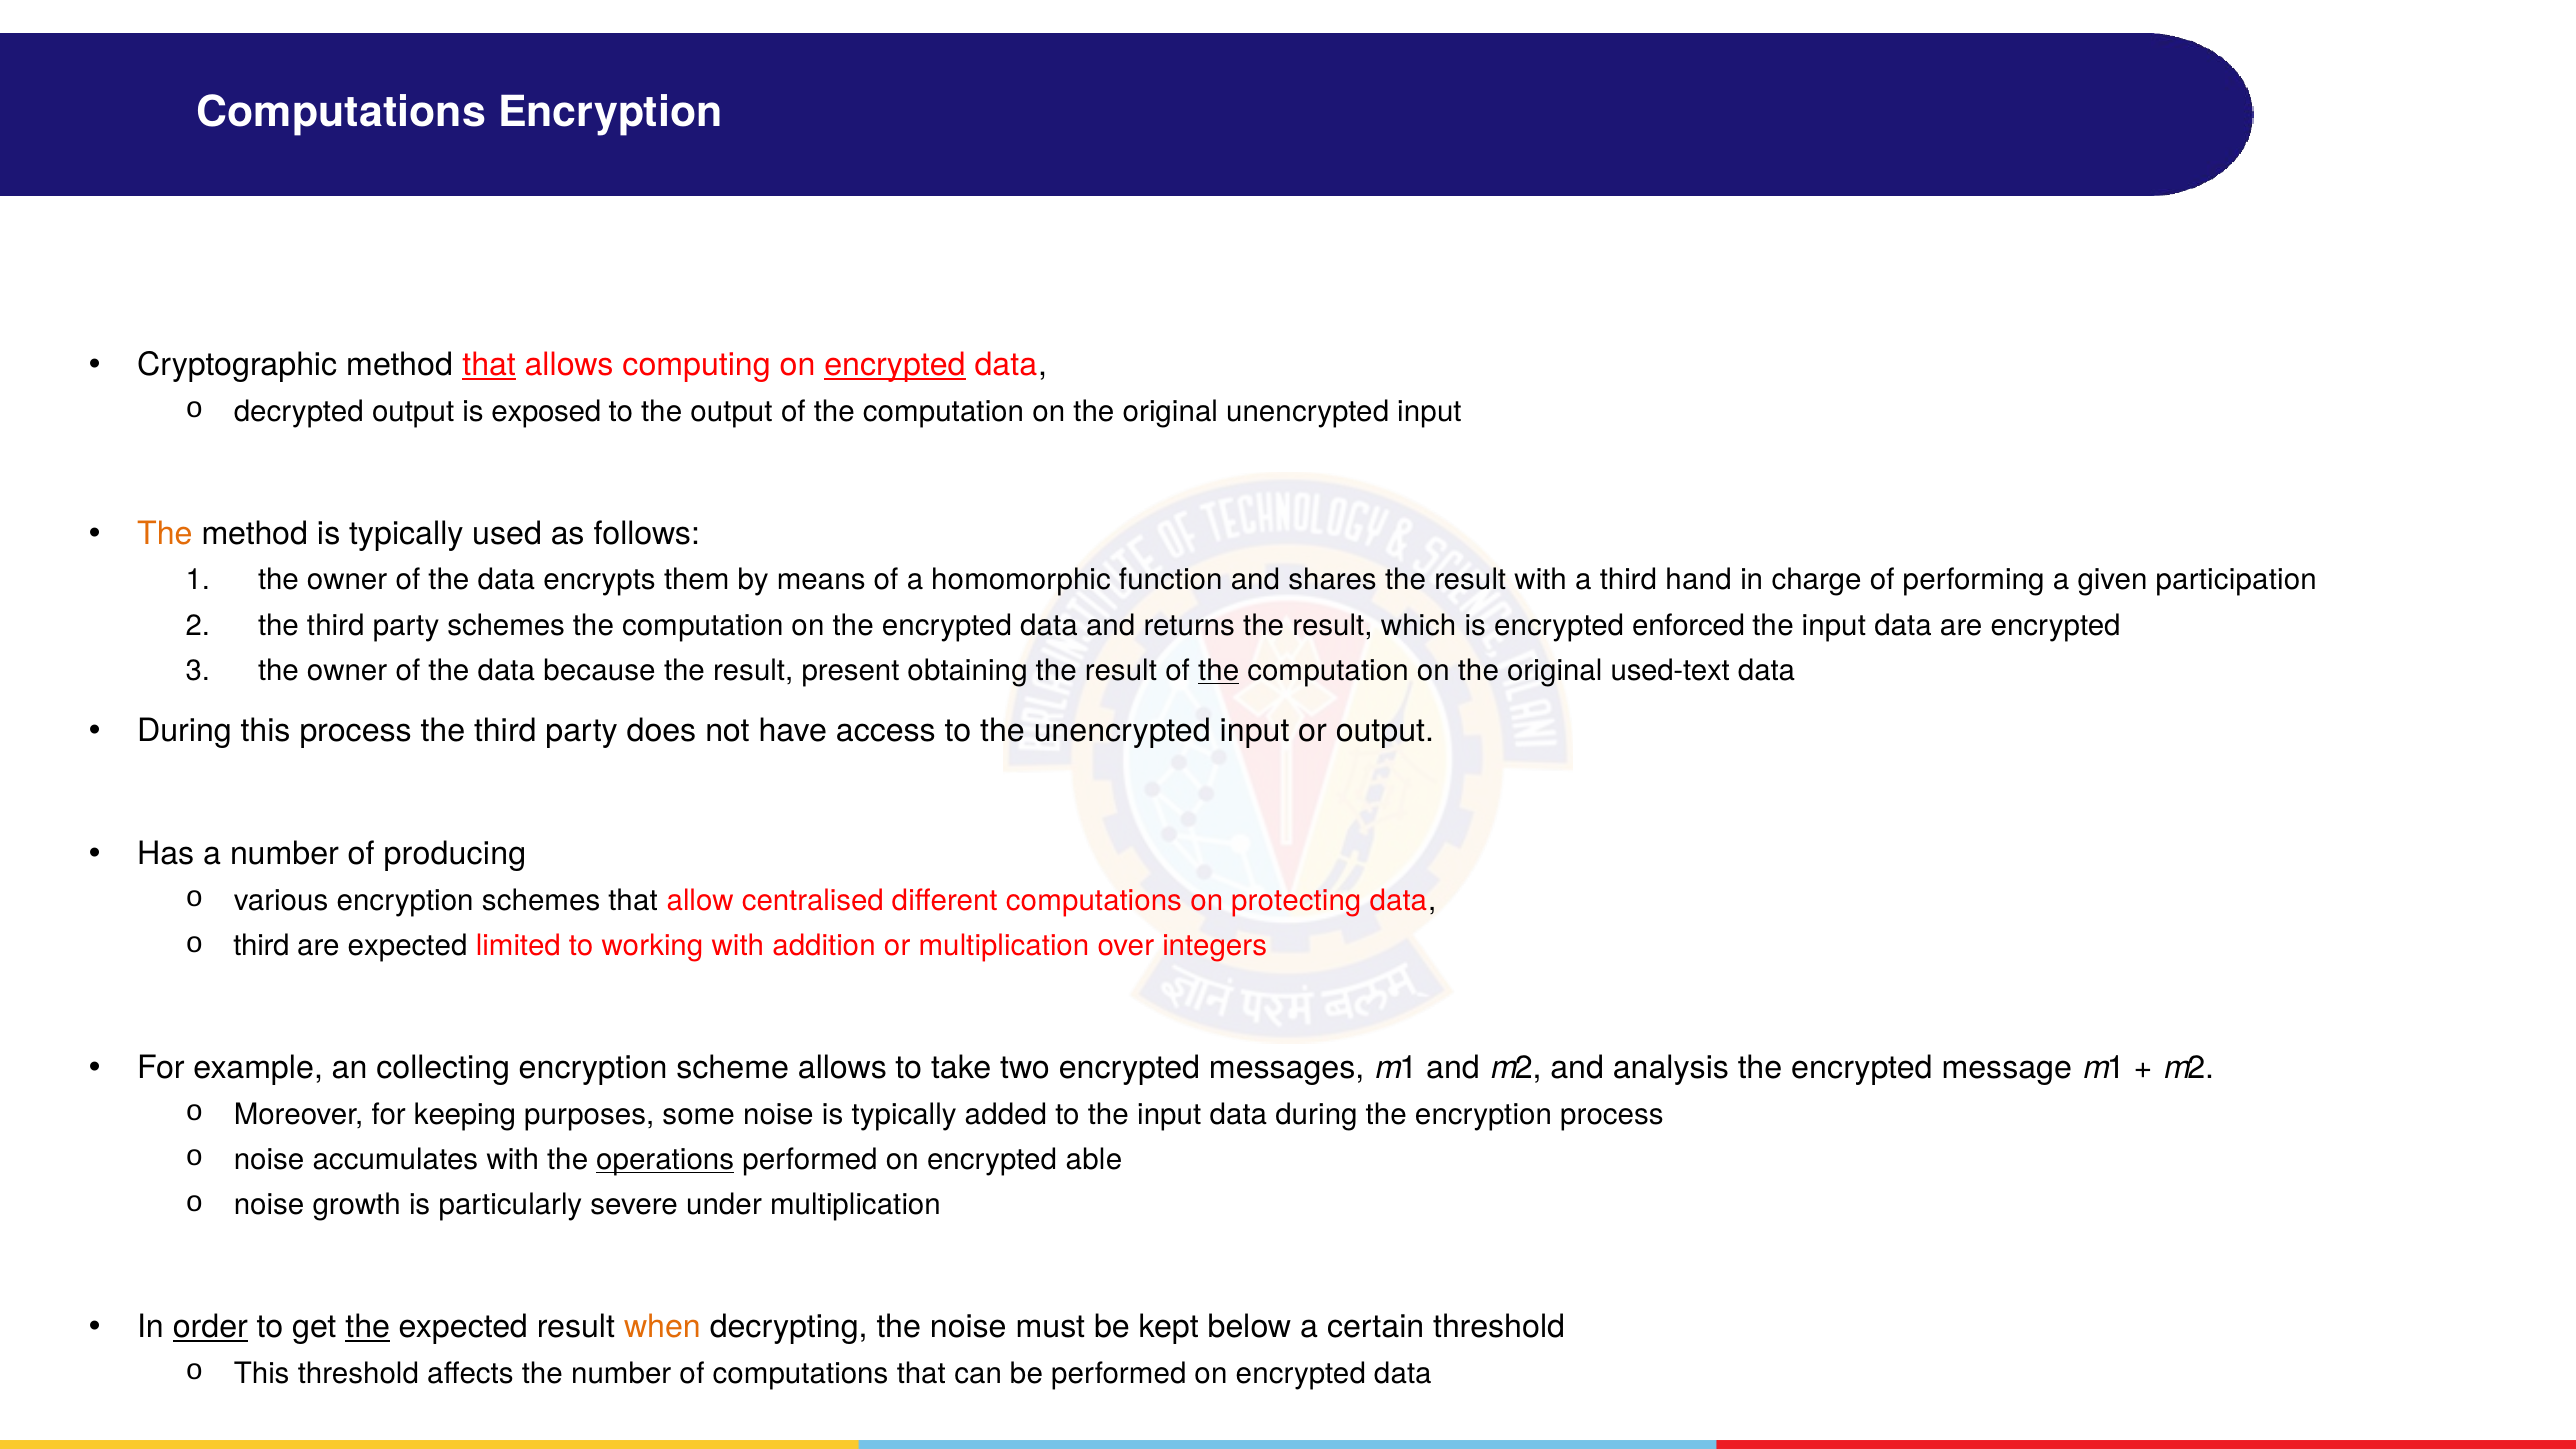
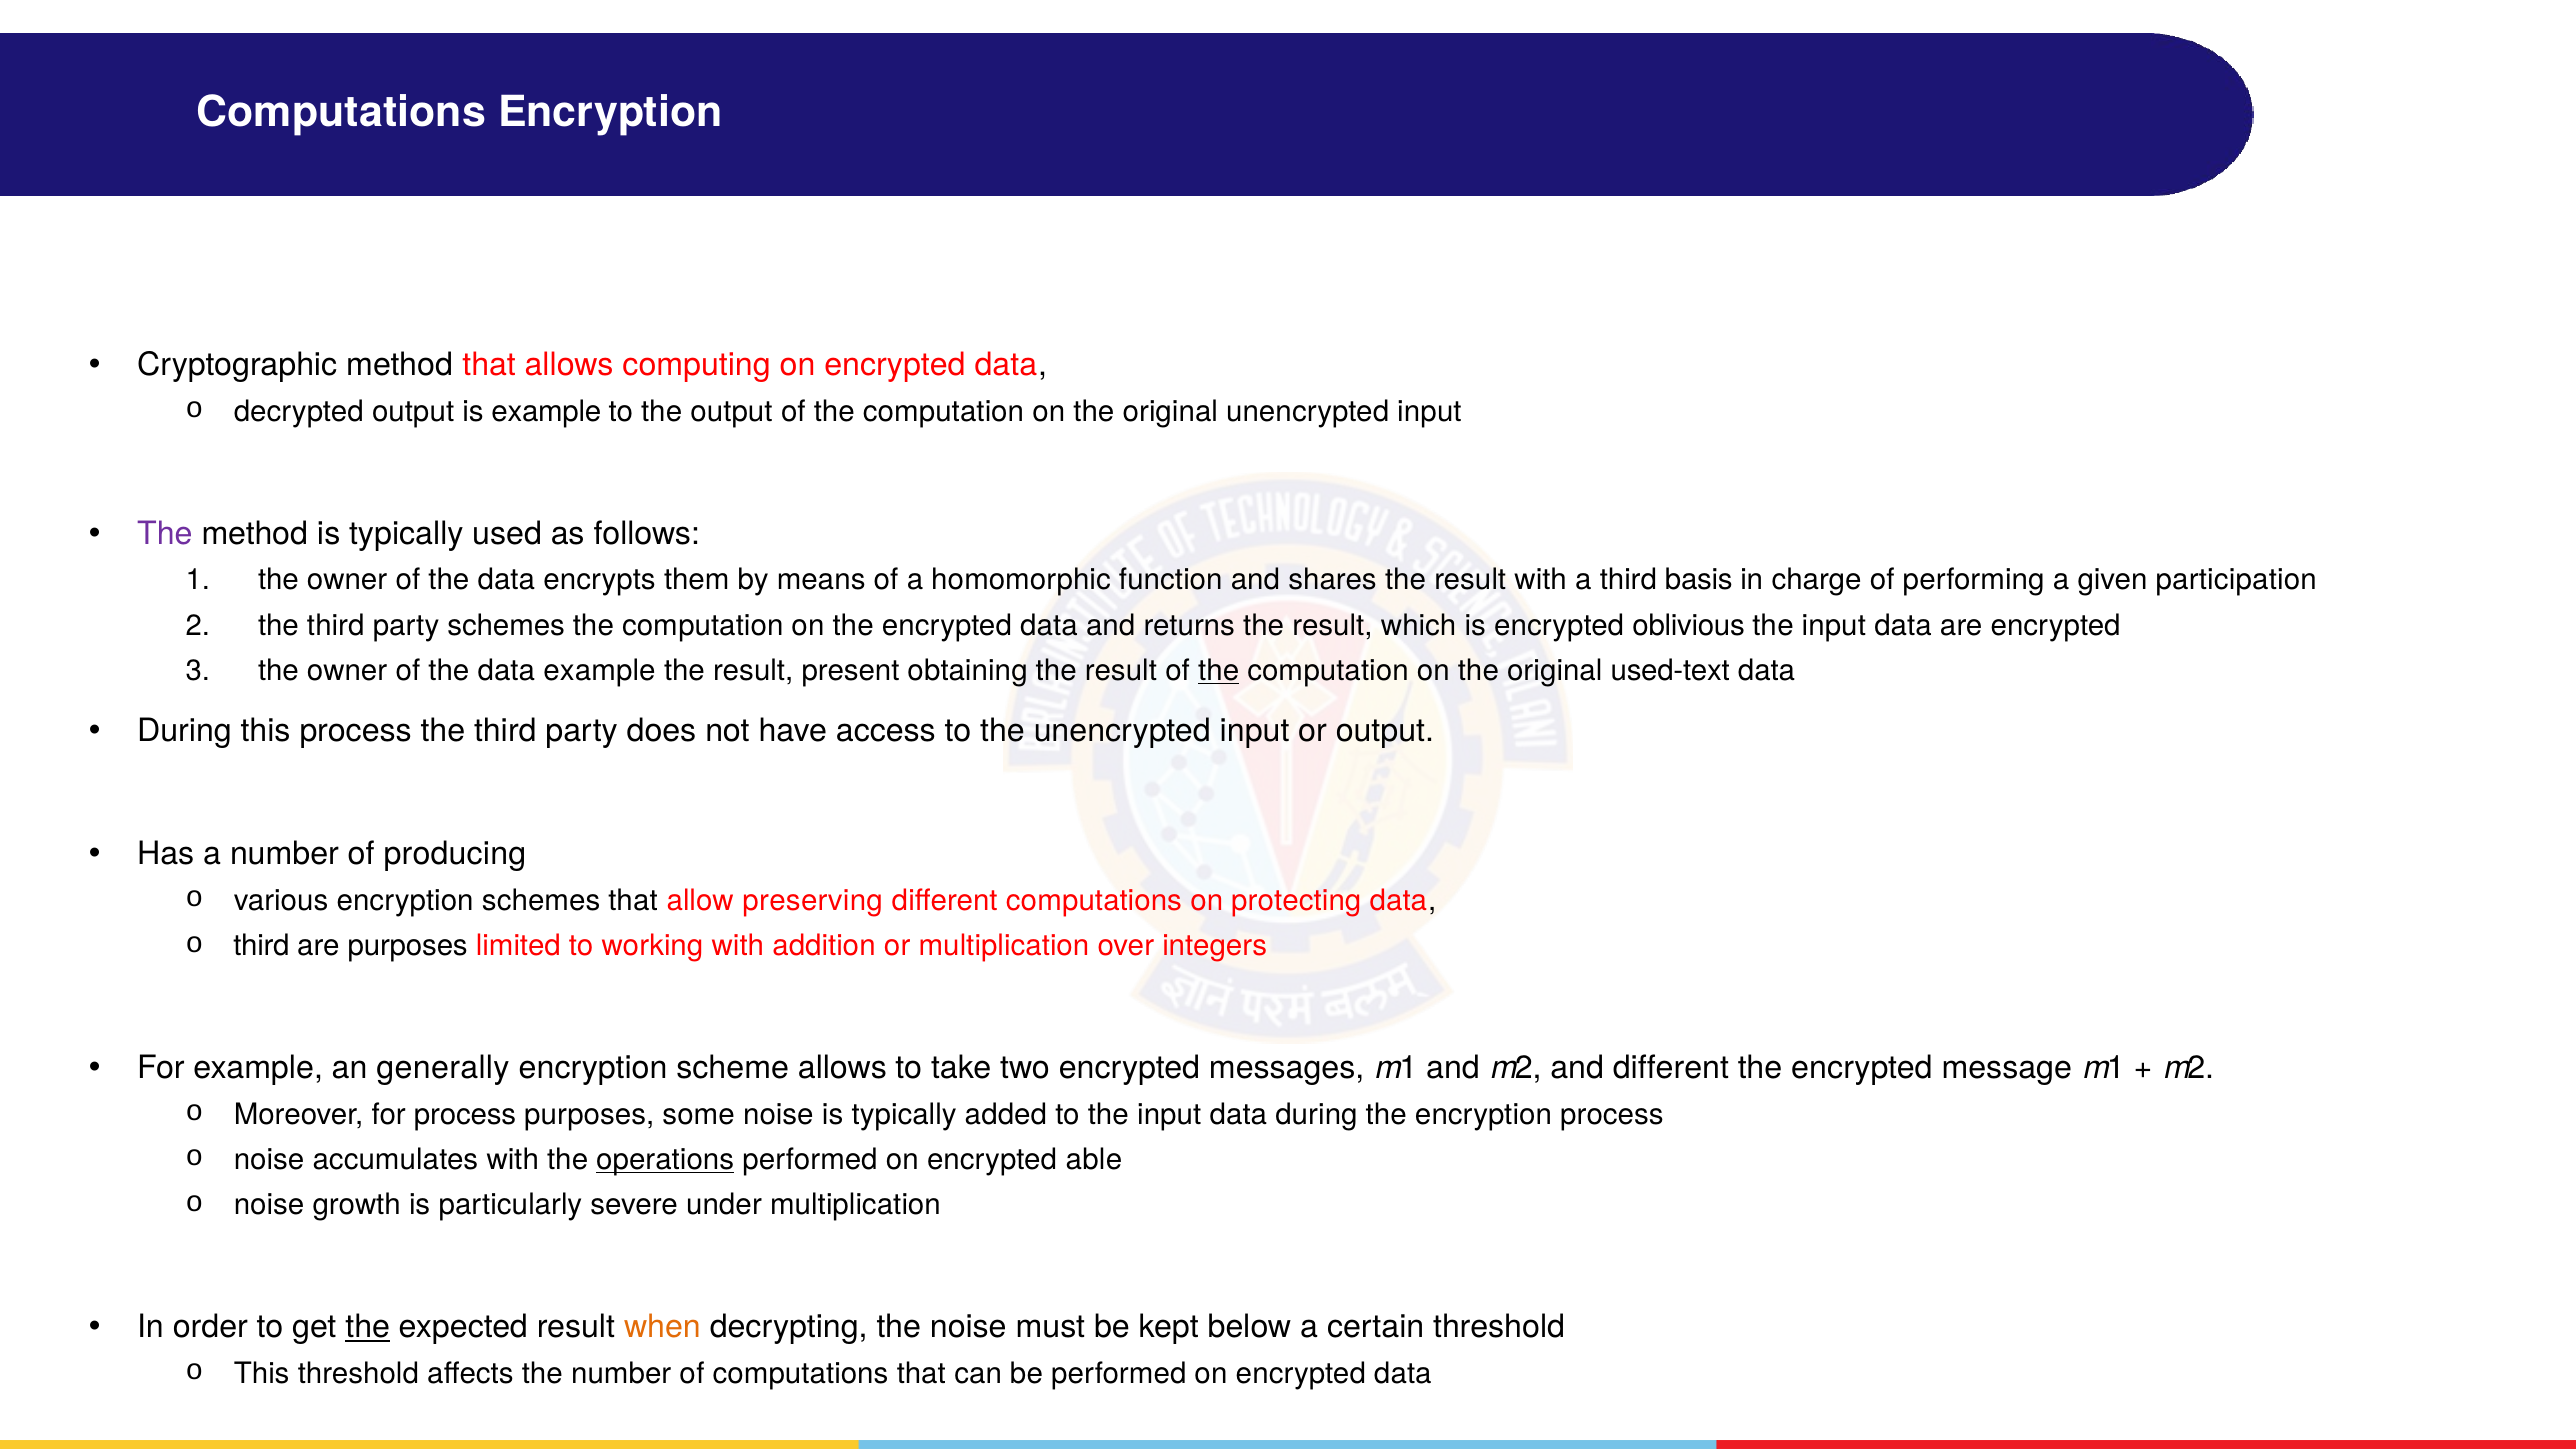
that at (489, 365) underline: present -> none
encrypted at (895, 365) underline: present -> none
is exposed: exposed -> example
The at (165, 533) colour: orange -> purple
hand: hand -> basis
enforced: enforced -> oblivious
data because: because -> example
centralised: centralised -> preserving
are expected: expected -> purposes
collecting: collecting -> generally
and analysis: analysis -> different
for keeping: keeping -> process
order underline: present -> none
